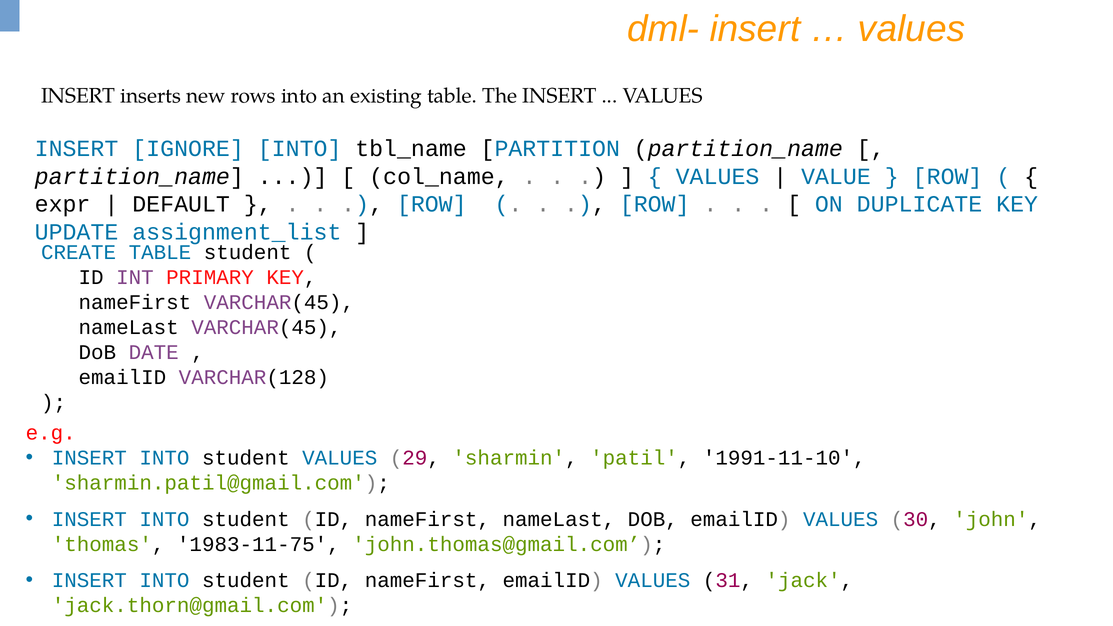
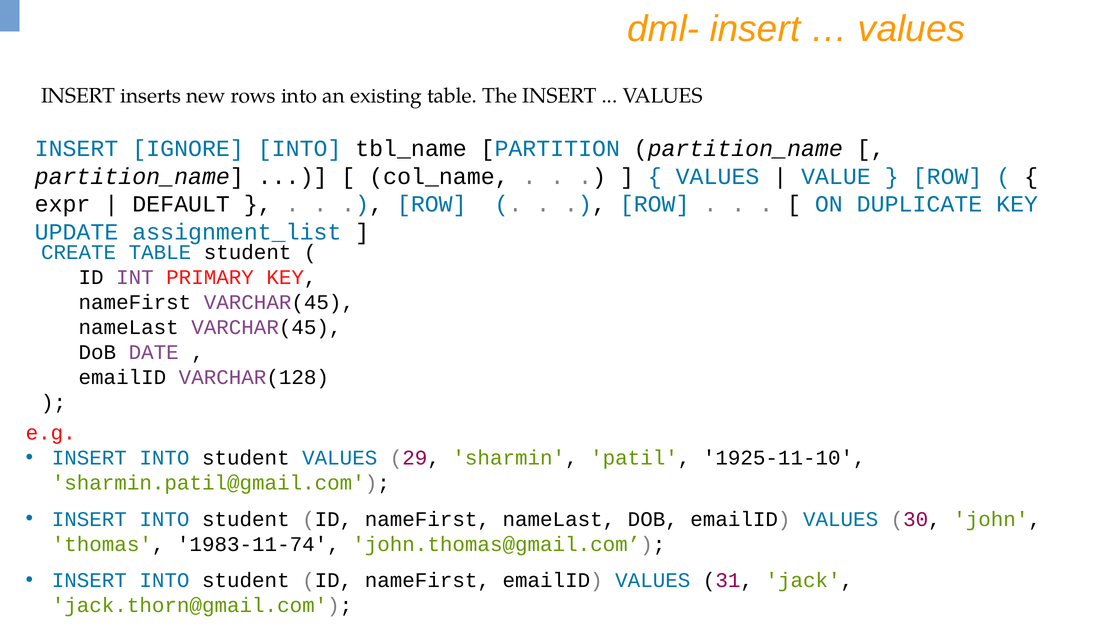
1991-11-10: 1991-11-10 -> 1925-11-10
1983-11-75: 1983-11-75 -> 1983-11-74
